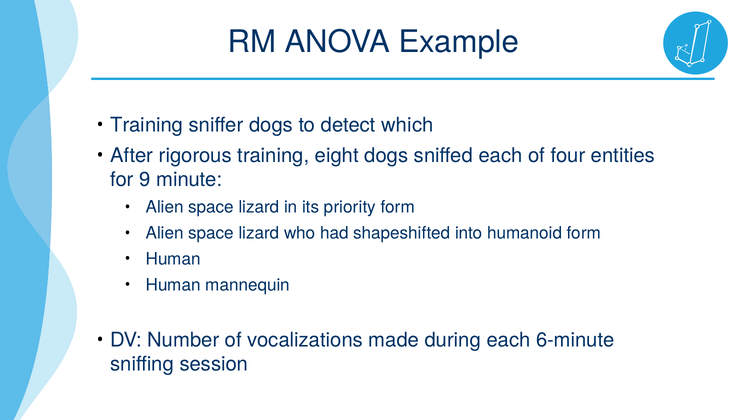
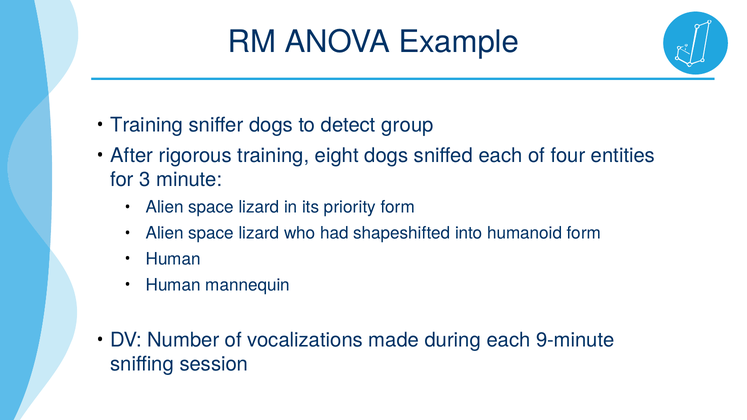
which: which -> group
9: 9 -> 3
6-minute: 6-minute -> 9-minute
